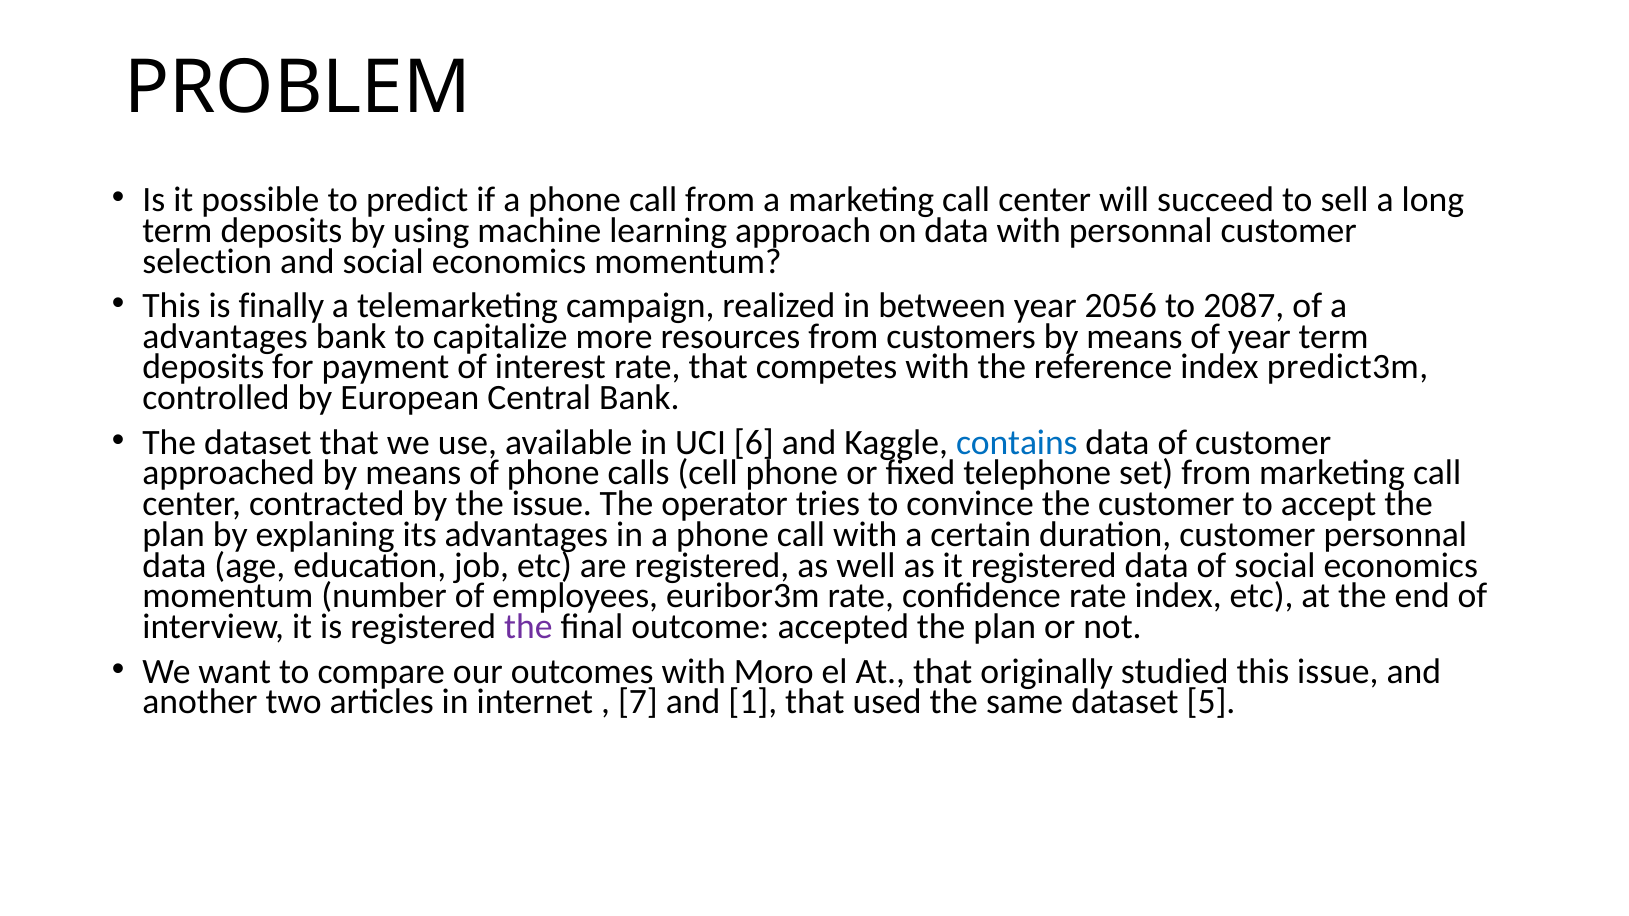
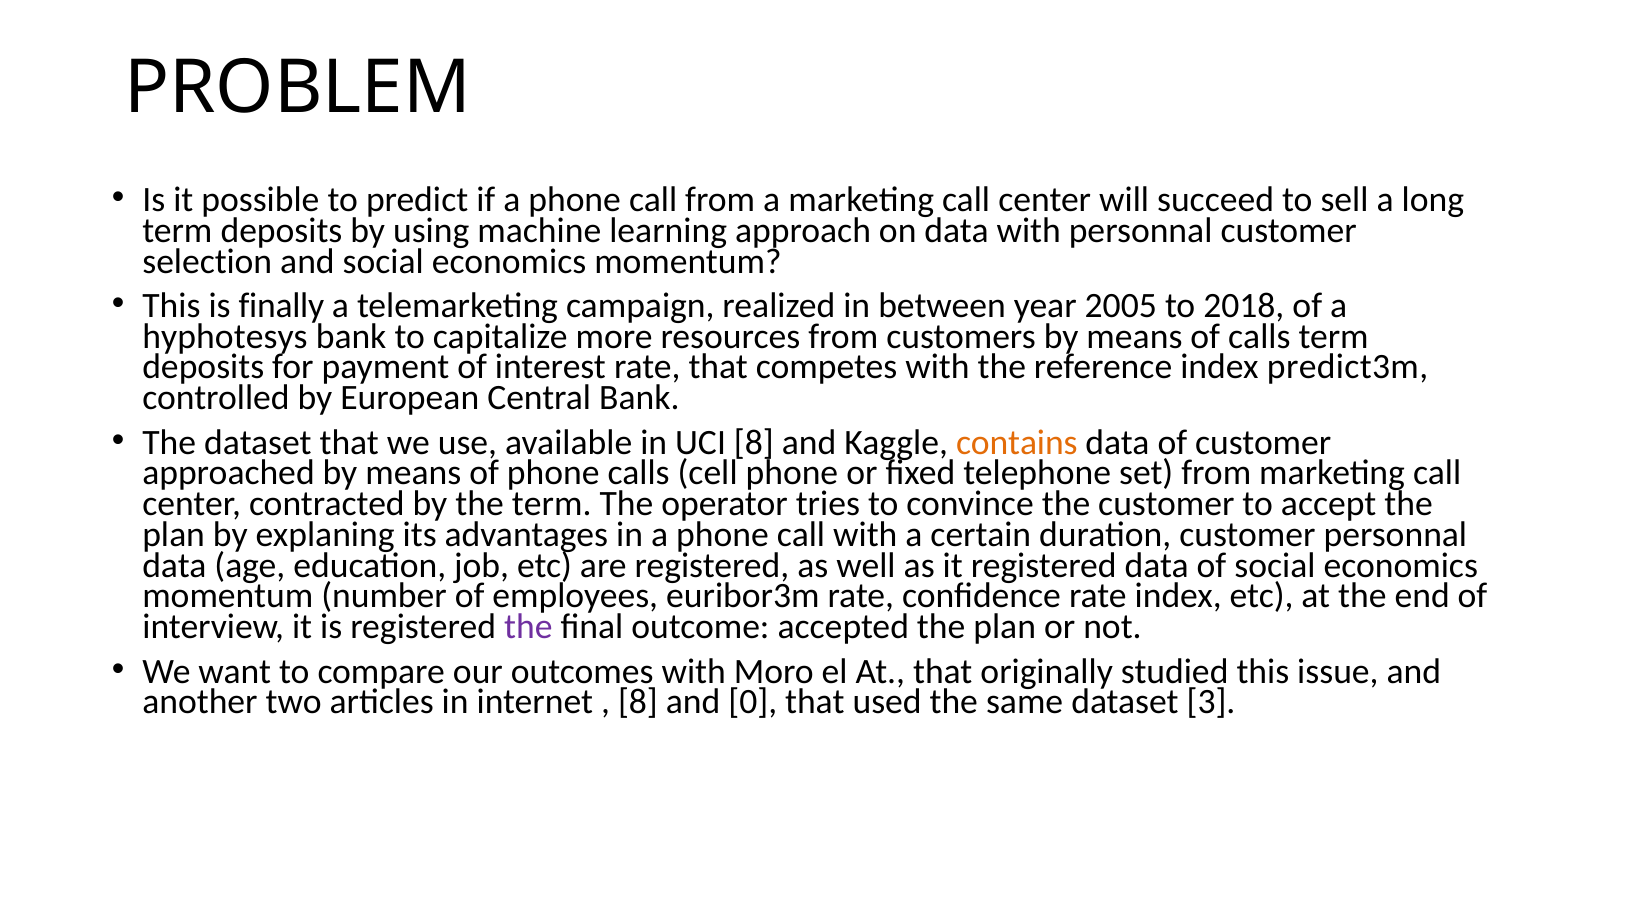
2056: 2056 -> 2005
2087: 2087 -> 2018
advantages at (225, 337): advantages -> hyphotesys
of year: year -> calls
UCI 6: 6 -> 8
contains colour: blue -> orange
the issue: issue -> term
7 at (638, 702): 7 -> 8
1: 1 -> 0
5: 5 -> 3
